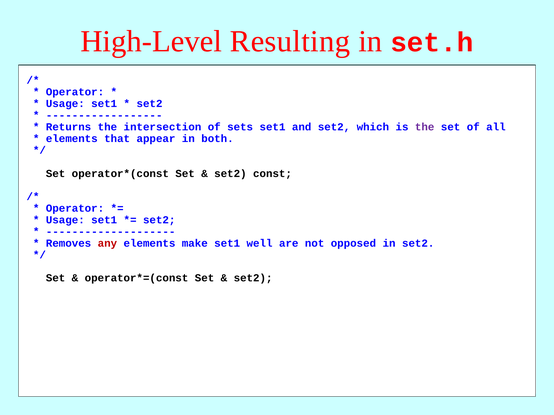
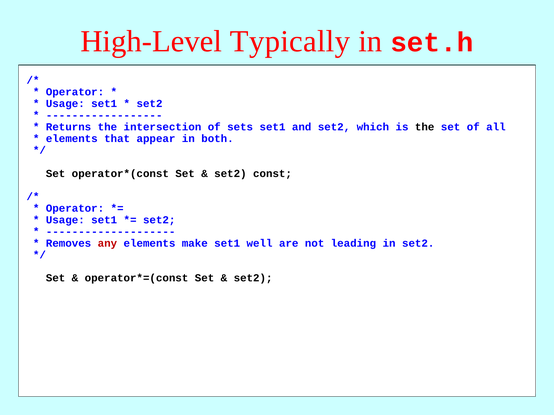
Resulting: Resulting -> Typically
the at (425, 127) colour: purple -> black
opposed: opposed -> leading
